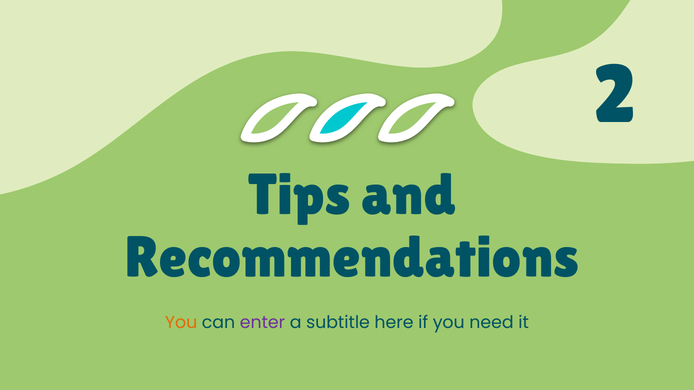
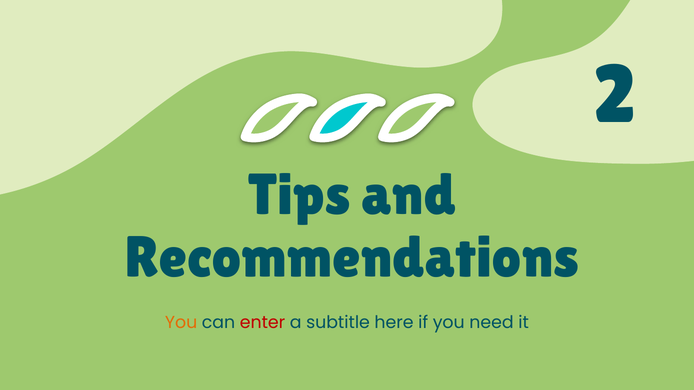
enter colour: purple -> red
